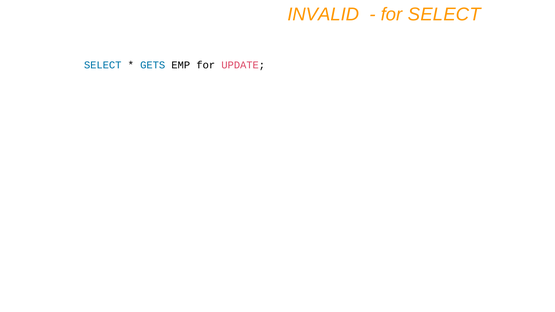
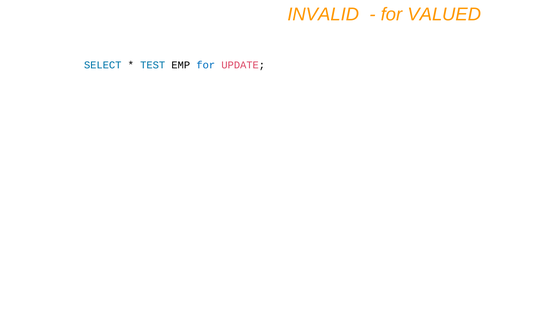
for SELECT: SELECT -> VALUED
GETS: GETS -> TEST
for at (206, 65) colour: black -> blue
